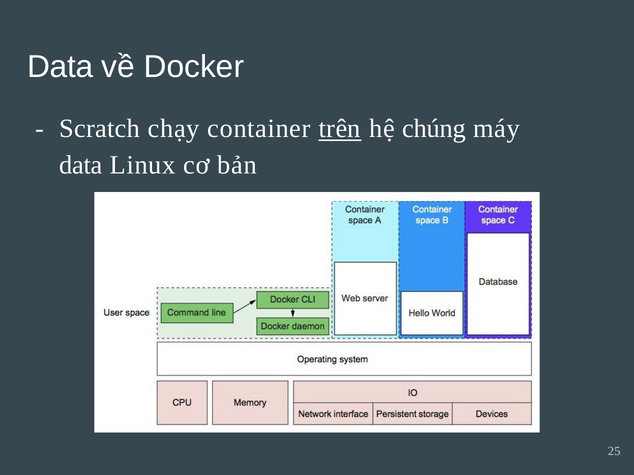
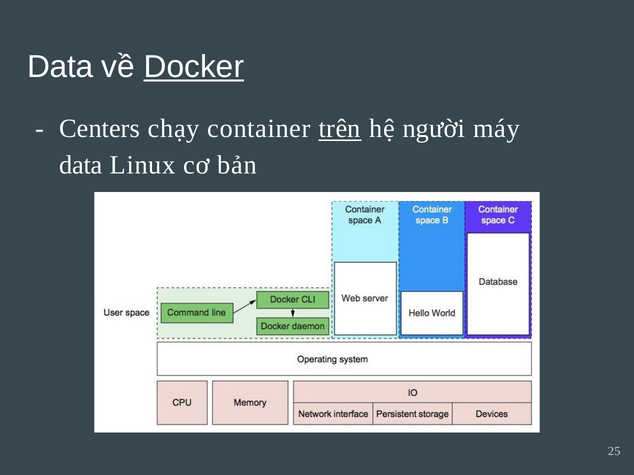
Docker underline: none -> present
Scratch: Scratch -> Centers
chúng: chúng -> người
